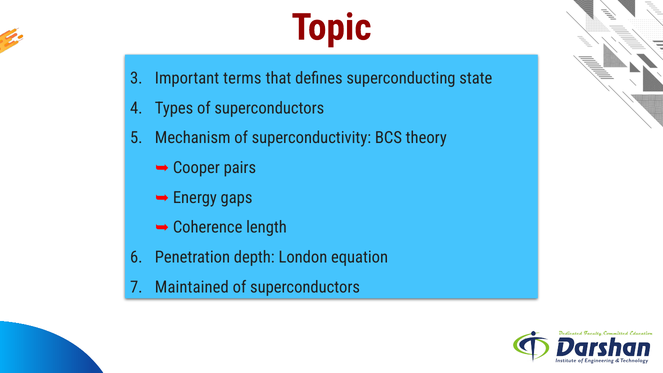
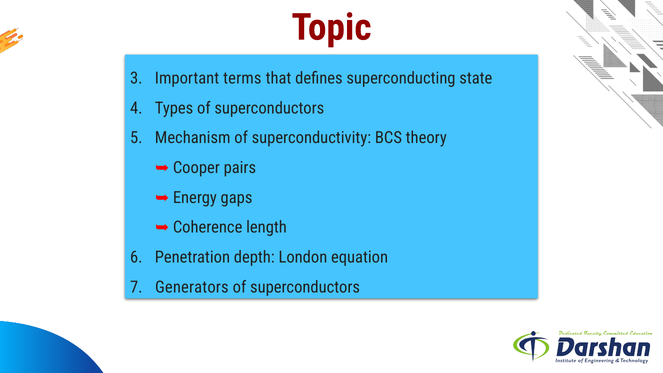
Maintained: Maintained -> Generators
